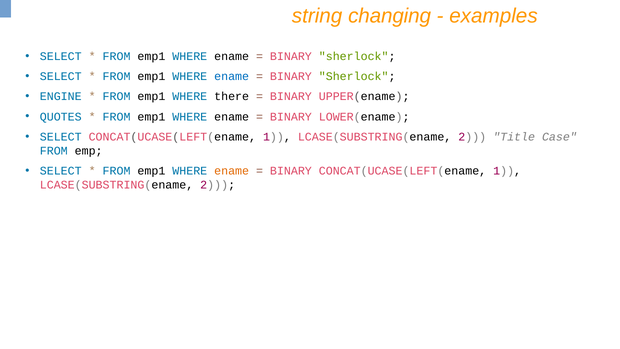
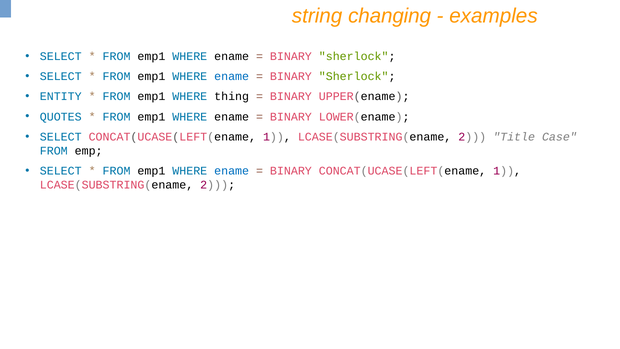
ENGINE: ENGINE -> ENTITY
there: there -> thing
ename at (232, 171) colour: orange -> blue
